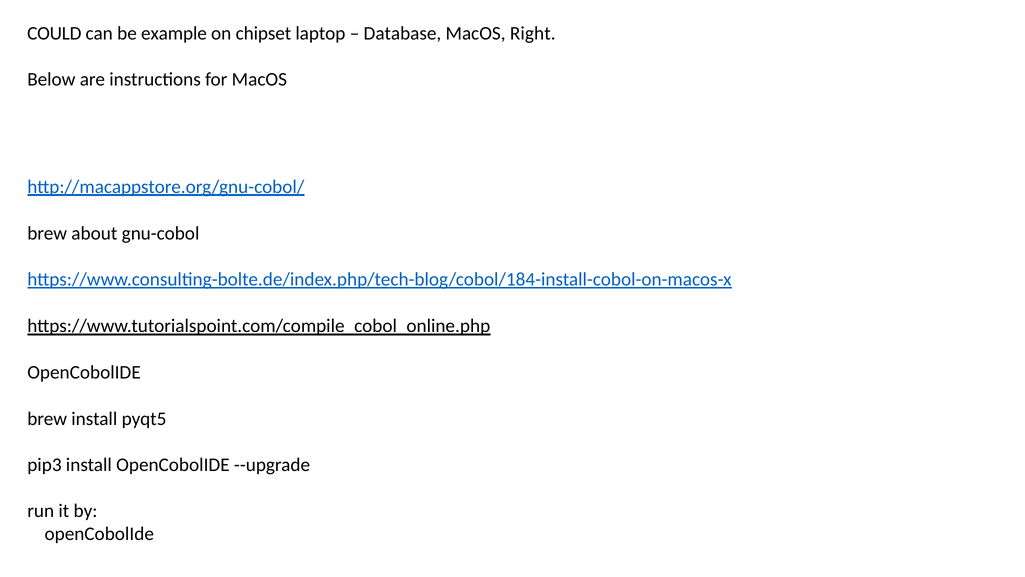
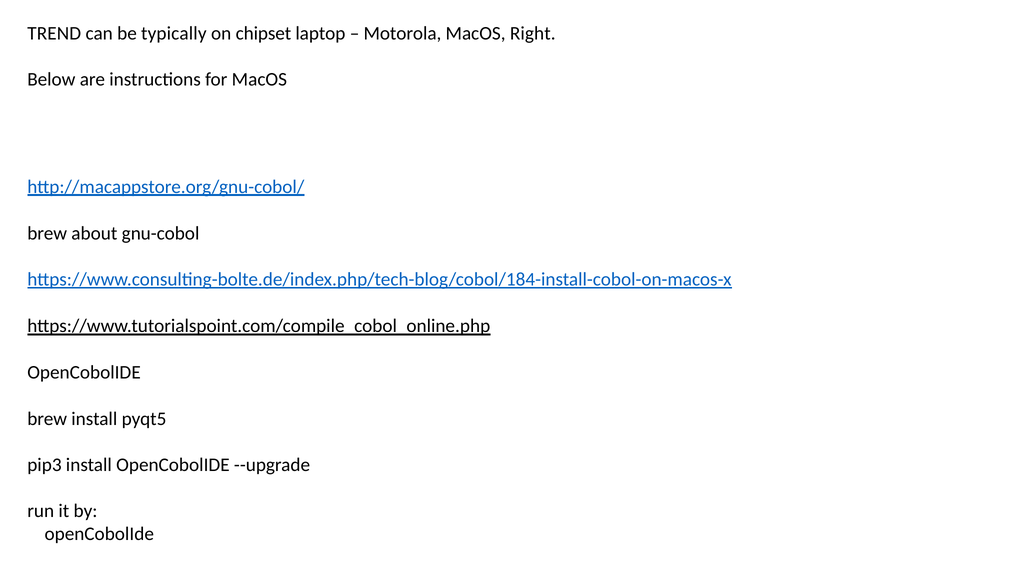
COULD: COULD -> TREND
example: example -> typically
Database: Database -> Motorola
